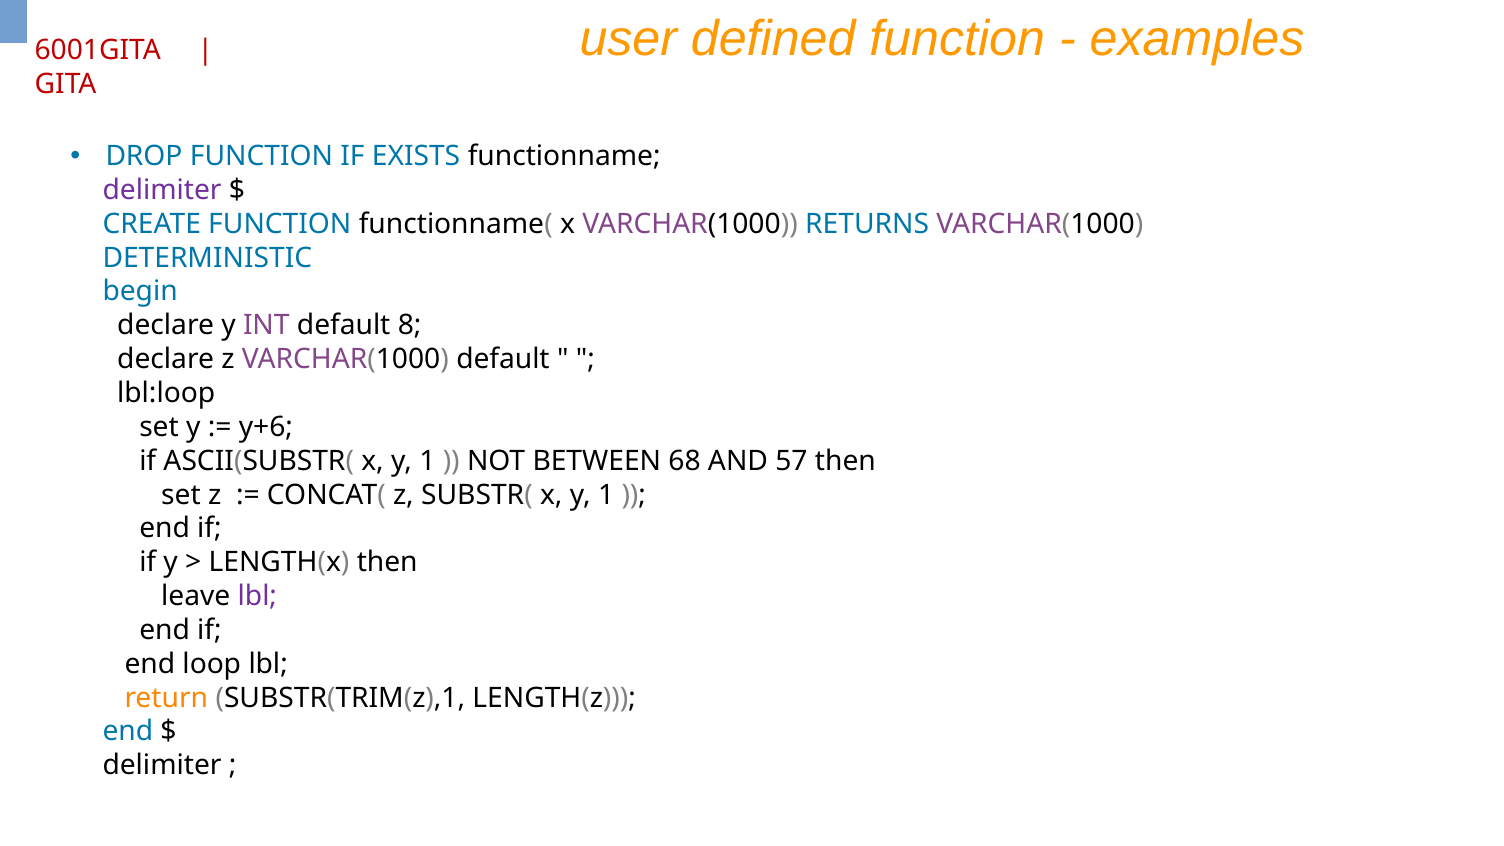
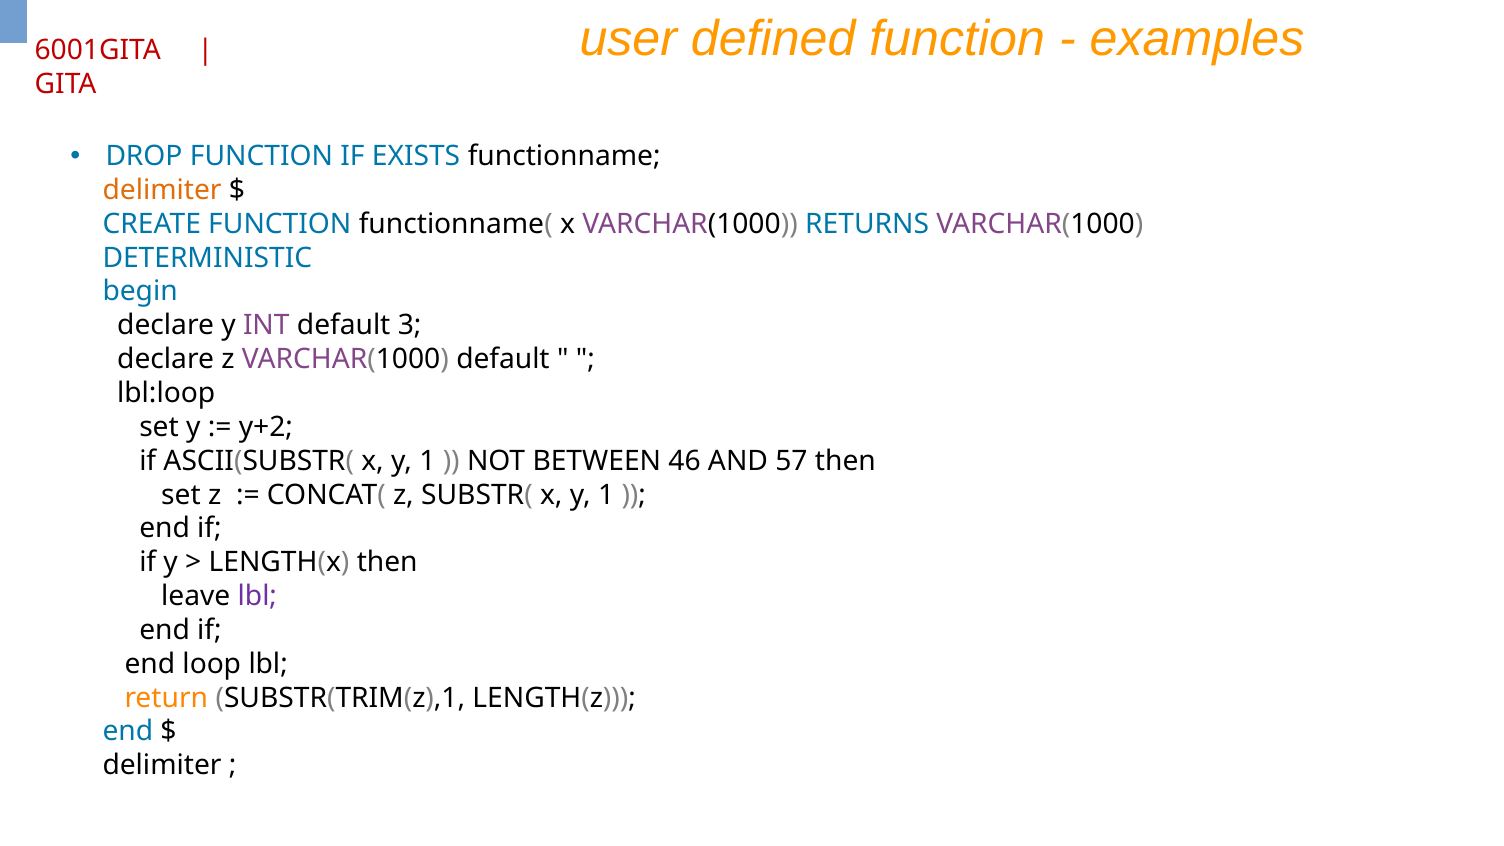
delimiter at (162, 190) colour: purple -> orange
8: 8 -> 3
y+6: y+6 -> y+2
68: 68 -> 46
